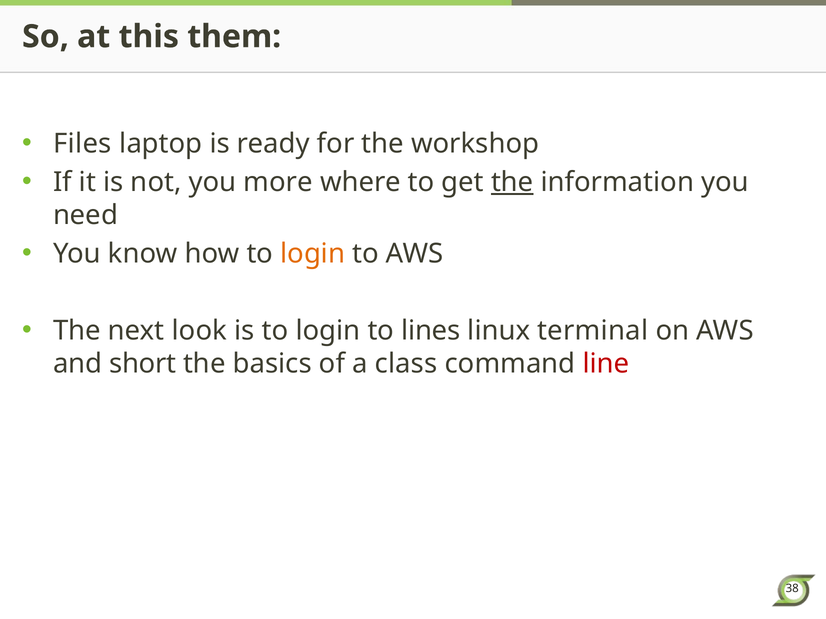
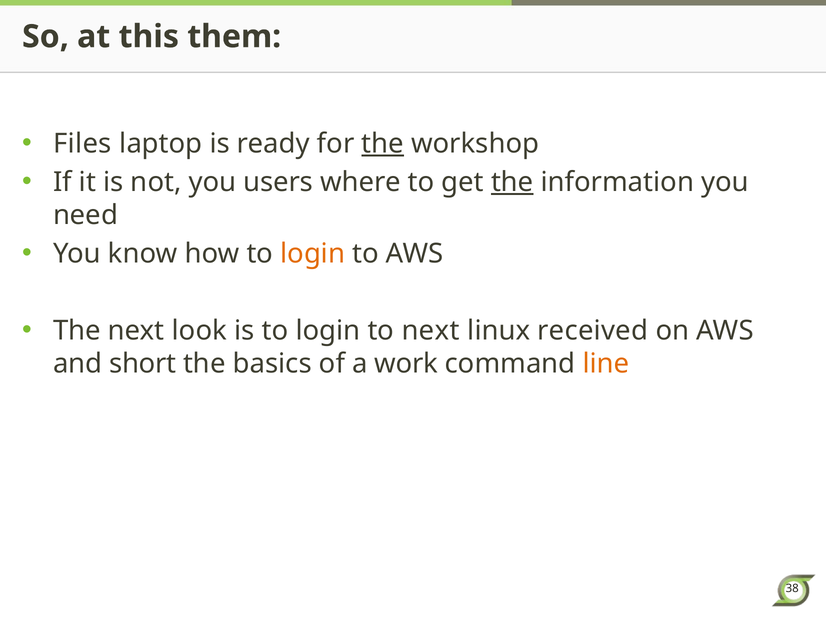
the at (383, 144) underline: none -> present
more: more -> users
to lines: lines -> next
terminal: terminal -> received
class: class -> work
line colour: red -> orange
